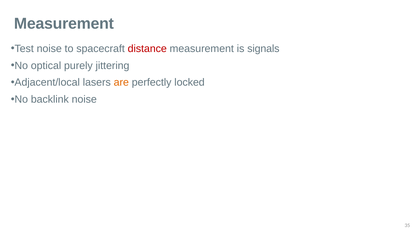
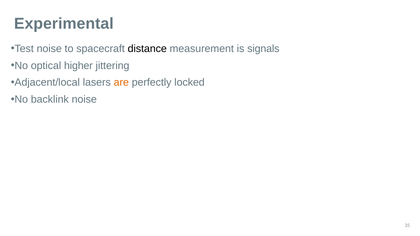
Measurement at (64, 24): Measurement -> Experimental
distance colour: red -> black
purely: purely -> higher
